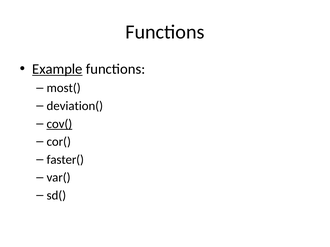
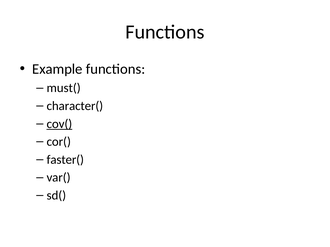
Example underline: present -> none
most(: most( -> must(
deviation(: deviation( -> character(
